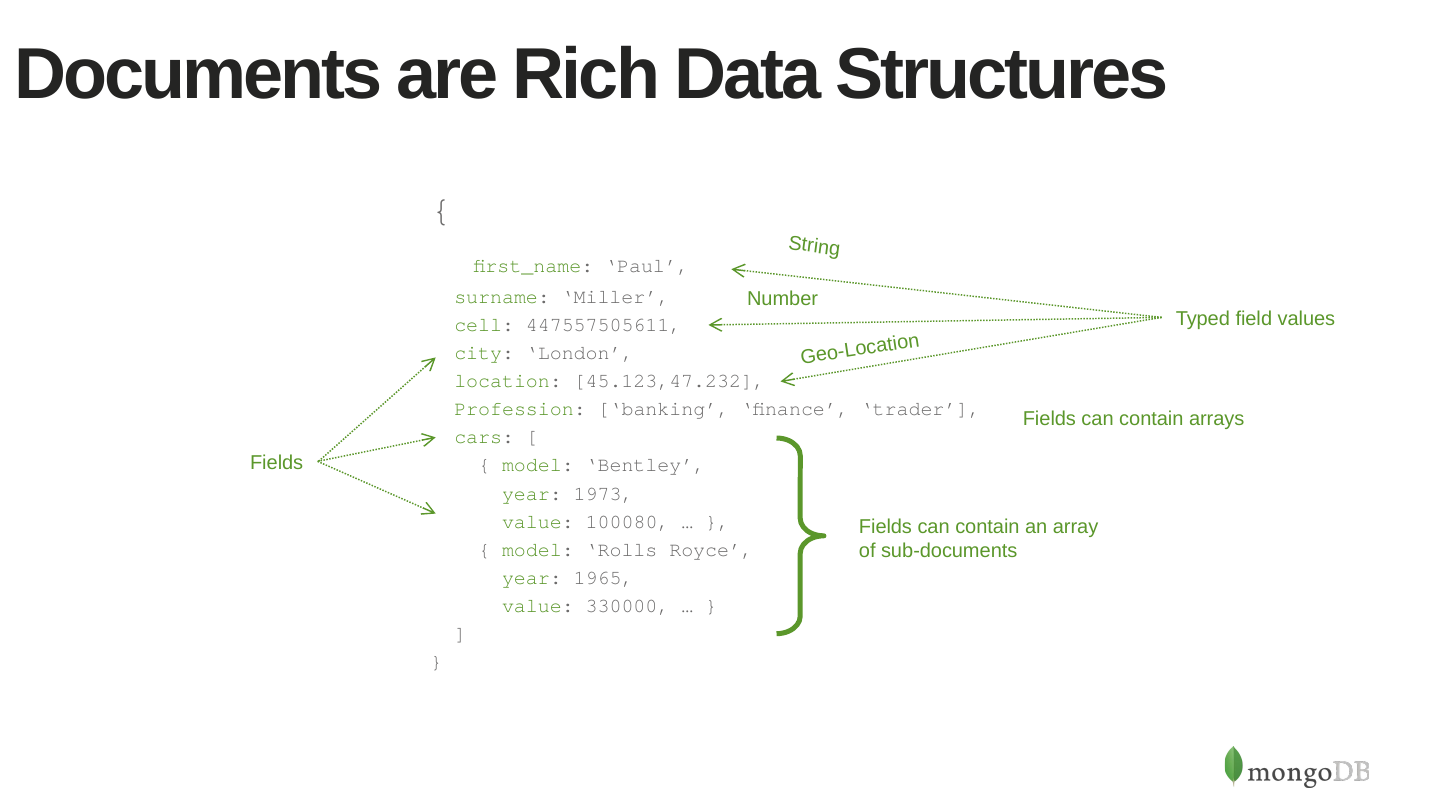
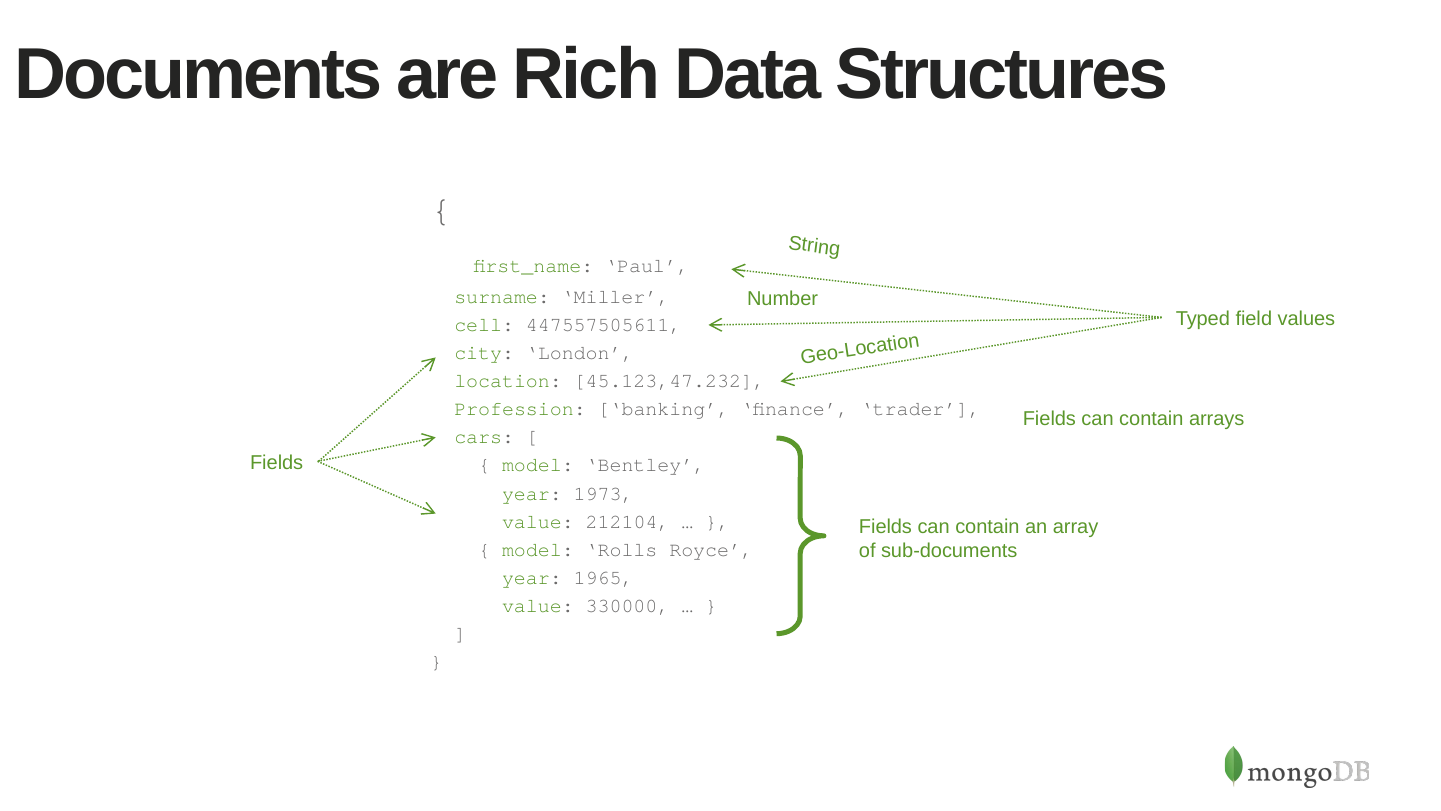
100080: 100080 -> 212104
